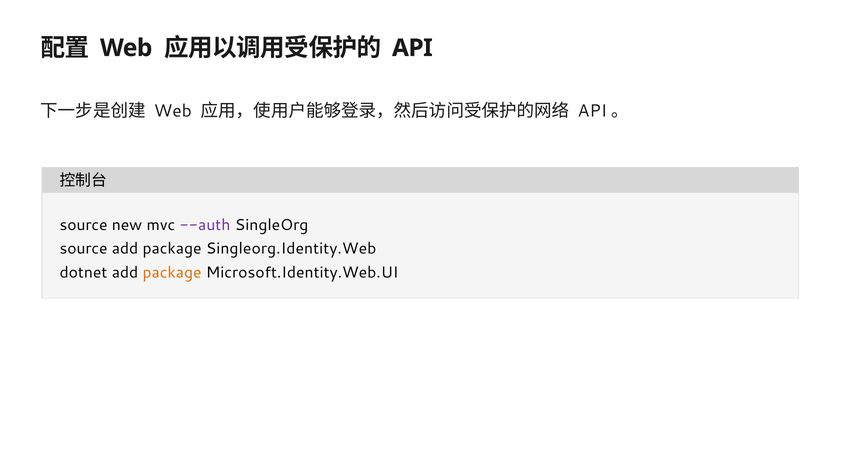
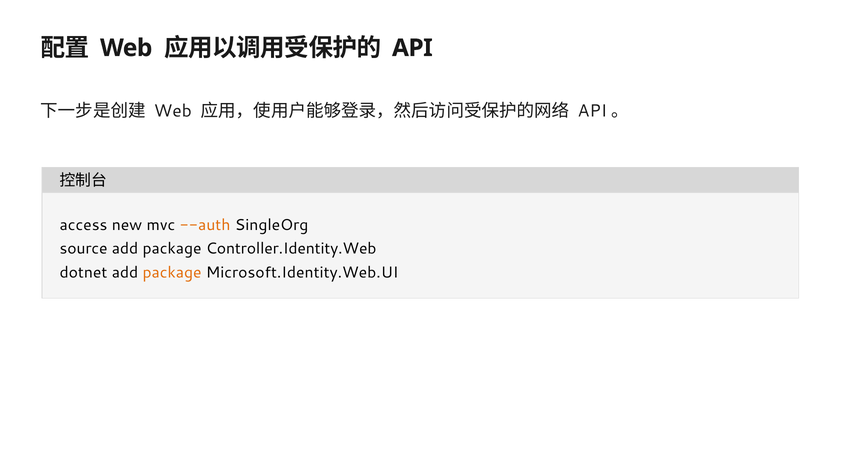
source at (84, 225): source -> access
--auth colour: purple -> orange
Singleorg.Identity.Web: Singleorg.Identity.Web -> Controller.Identity.Web
